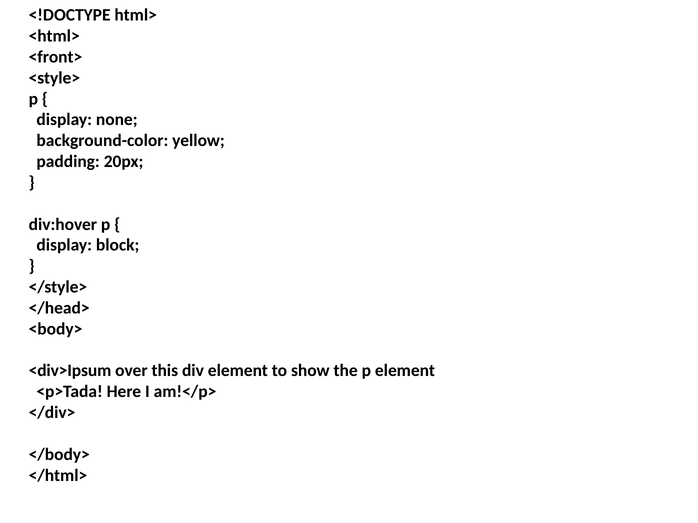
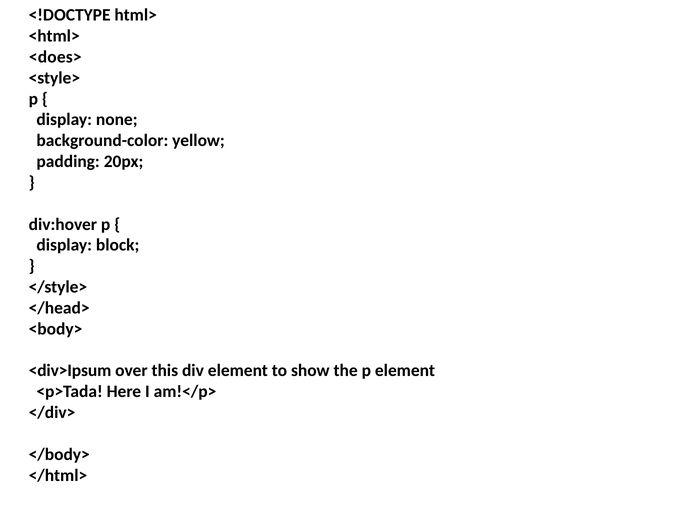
<front>: <front> -> <does>
